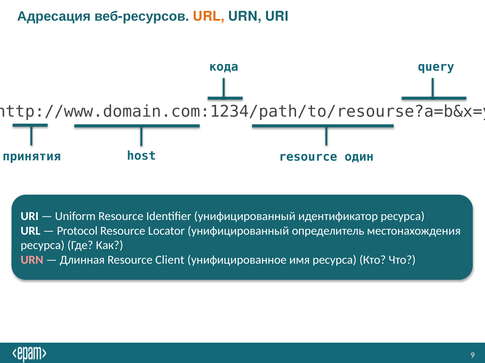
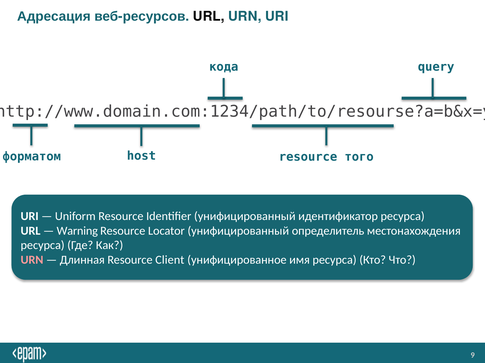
URL at (209, 16) colour: orange -> black
принятия: принятия -> форматом
один: один -> того
Protocol: Protocol -> Warning
